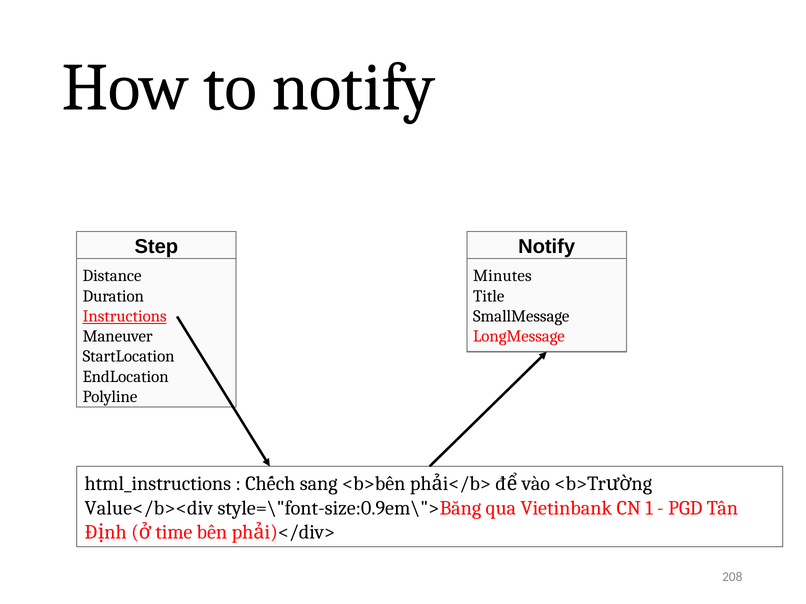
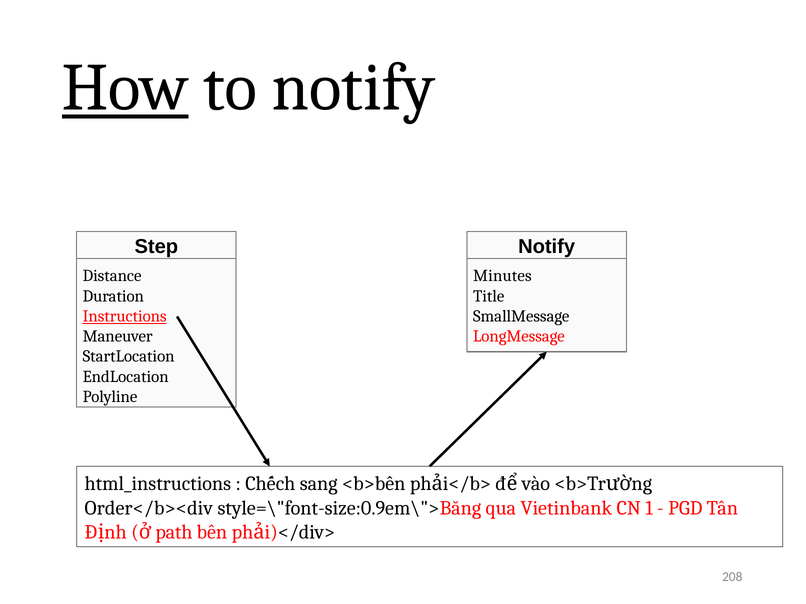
How underline: none -> present
Value</b><div: Value</b><div -> Order</b><div
time: time -> path
